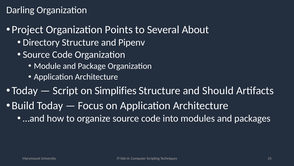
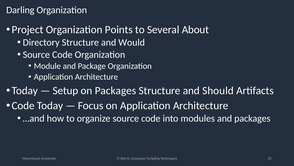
Pipenv: Pipenv -> Would
Script: Script -> Setup
on Simplifies: Simplifies -> Packages
Build at (23, 105): Build -> Code
